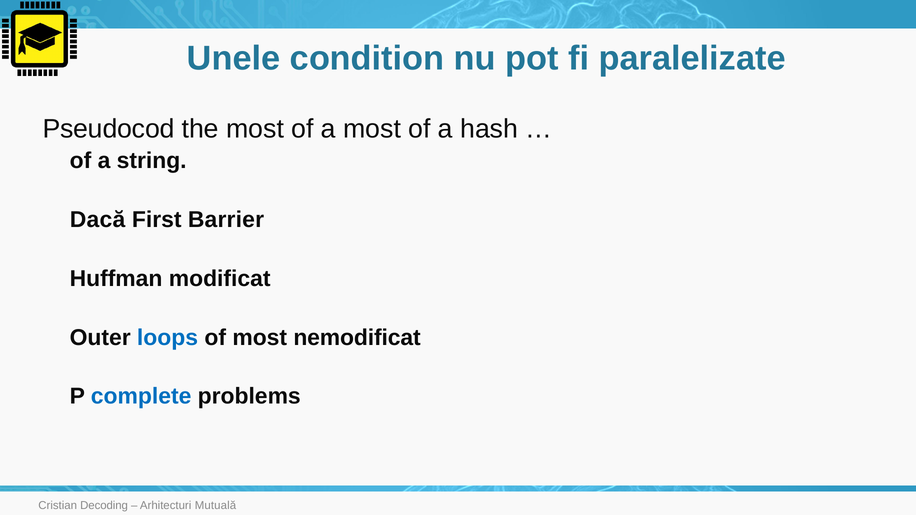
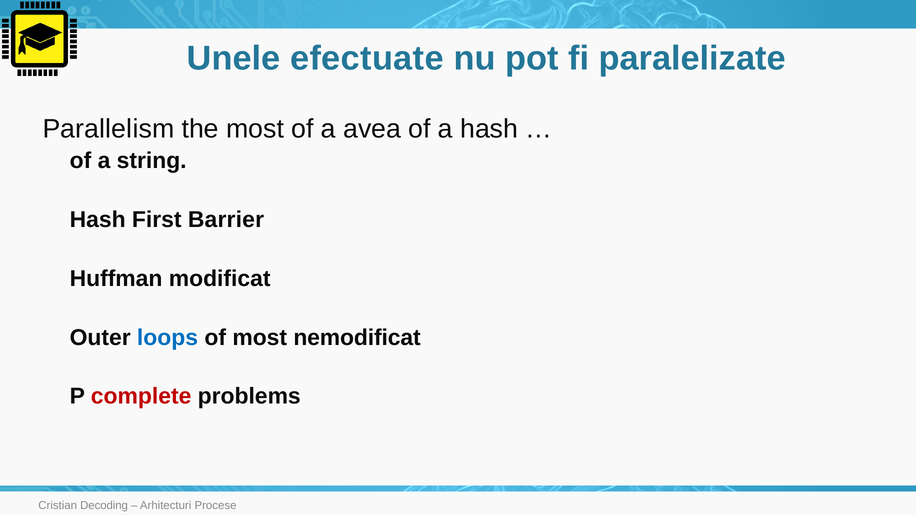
condition: condition -> efectuate
Pseudocod: Pseudocod -> Parallelism
a most: most -> avea
Dacă at (98, 220): Dacă -> Hash
complete colour: blue -> red
Mutuală: Mutuală -> Procese
